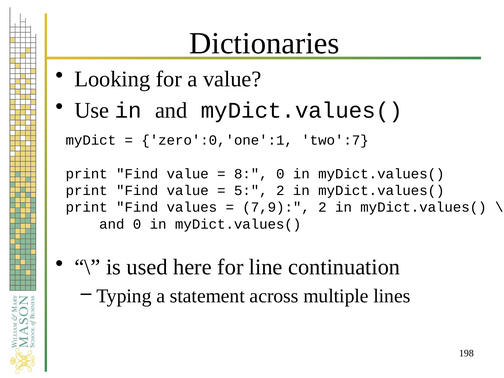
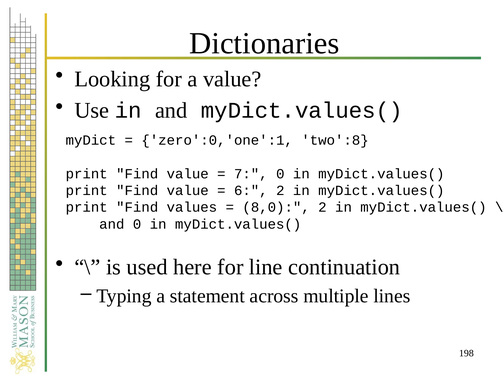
two':7: two':7 -> two':8
8: 8 -> 7
5: 5 -> 6
7,9: 7,9 -> 8,0
